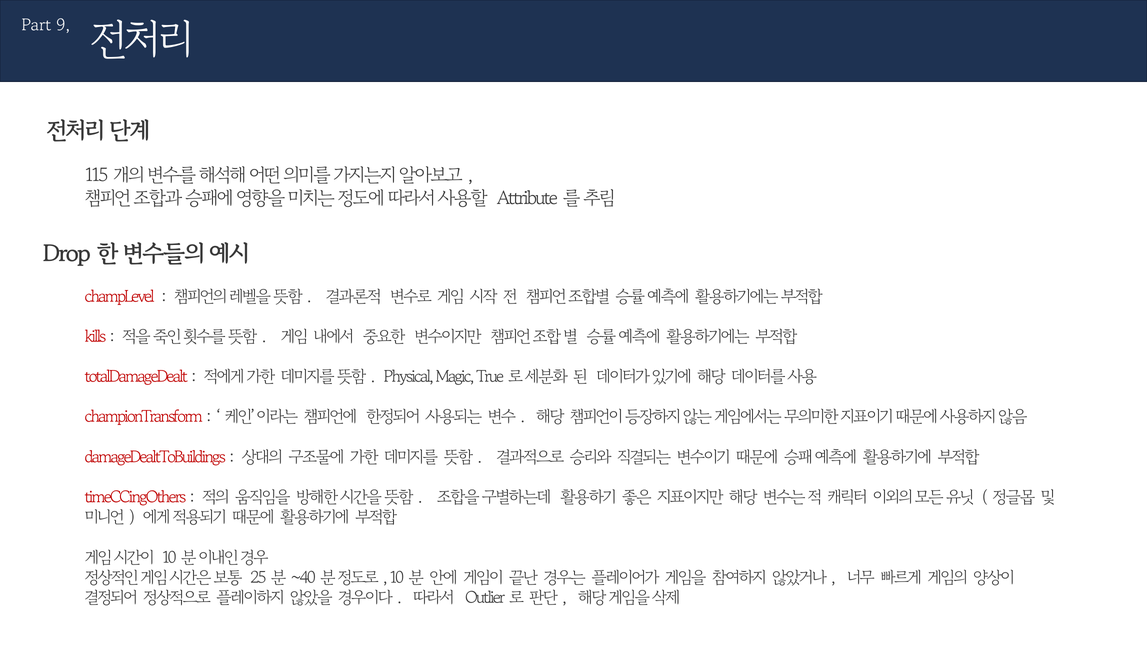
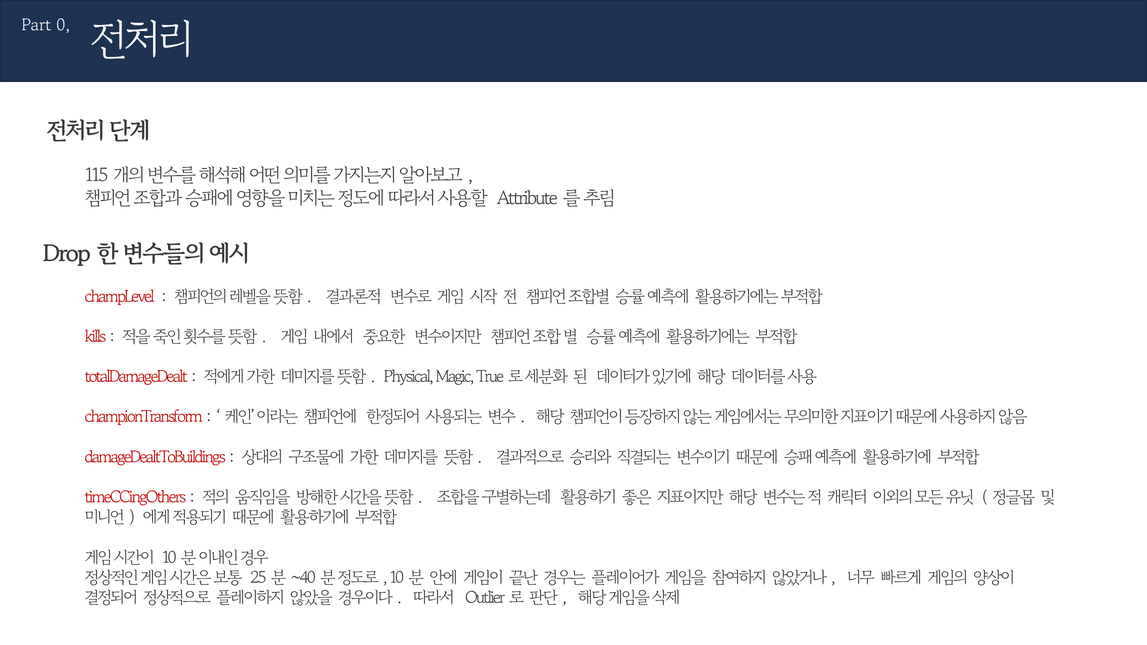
9: 9 -> 0
